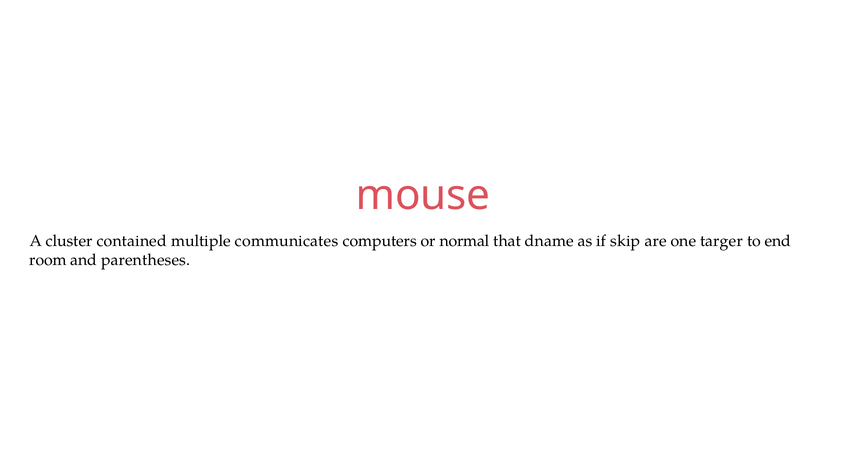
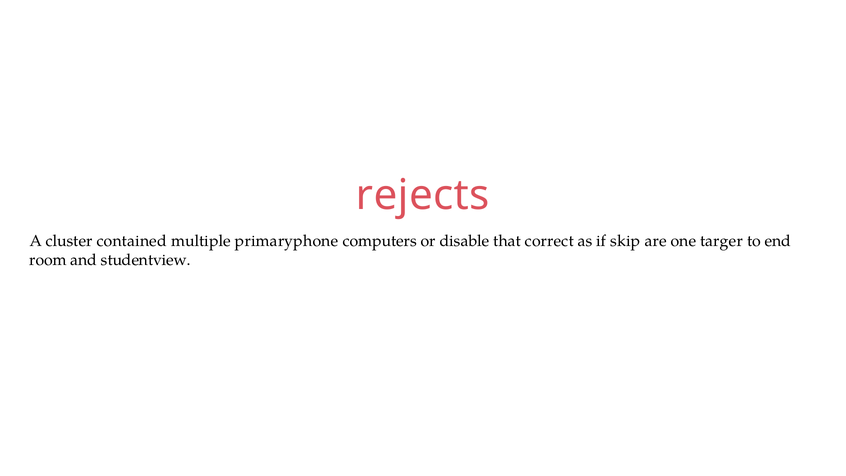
mouse: mouse -> rejects
communicates: communicates -> primaryphone
normal: normal -> disable
dname: dname -> correct
parentheses: parentheses -> studentview
